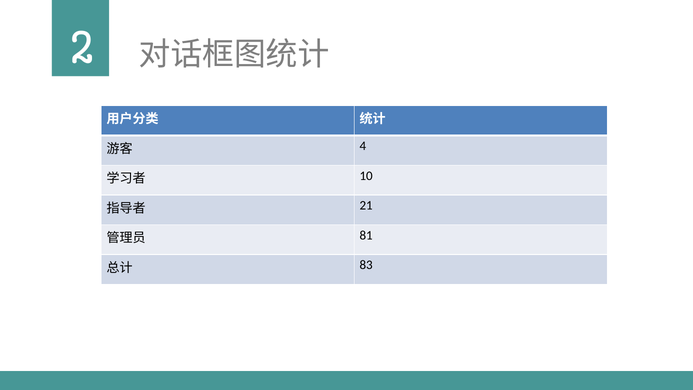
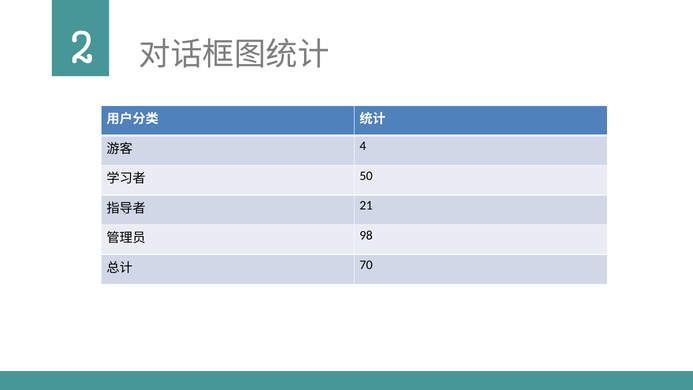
10: 10 -> 50
81: 81 -> 98
83: 83 -> 70
